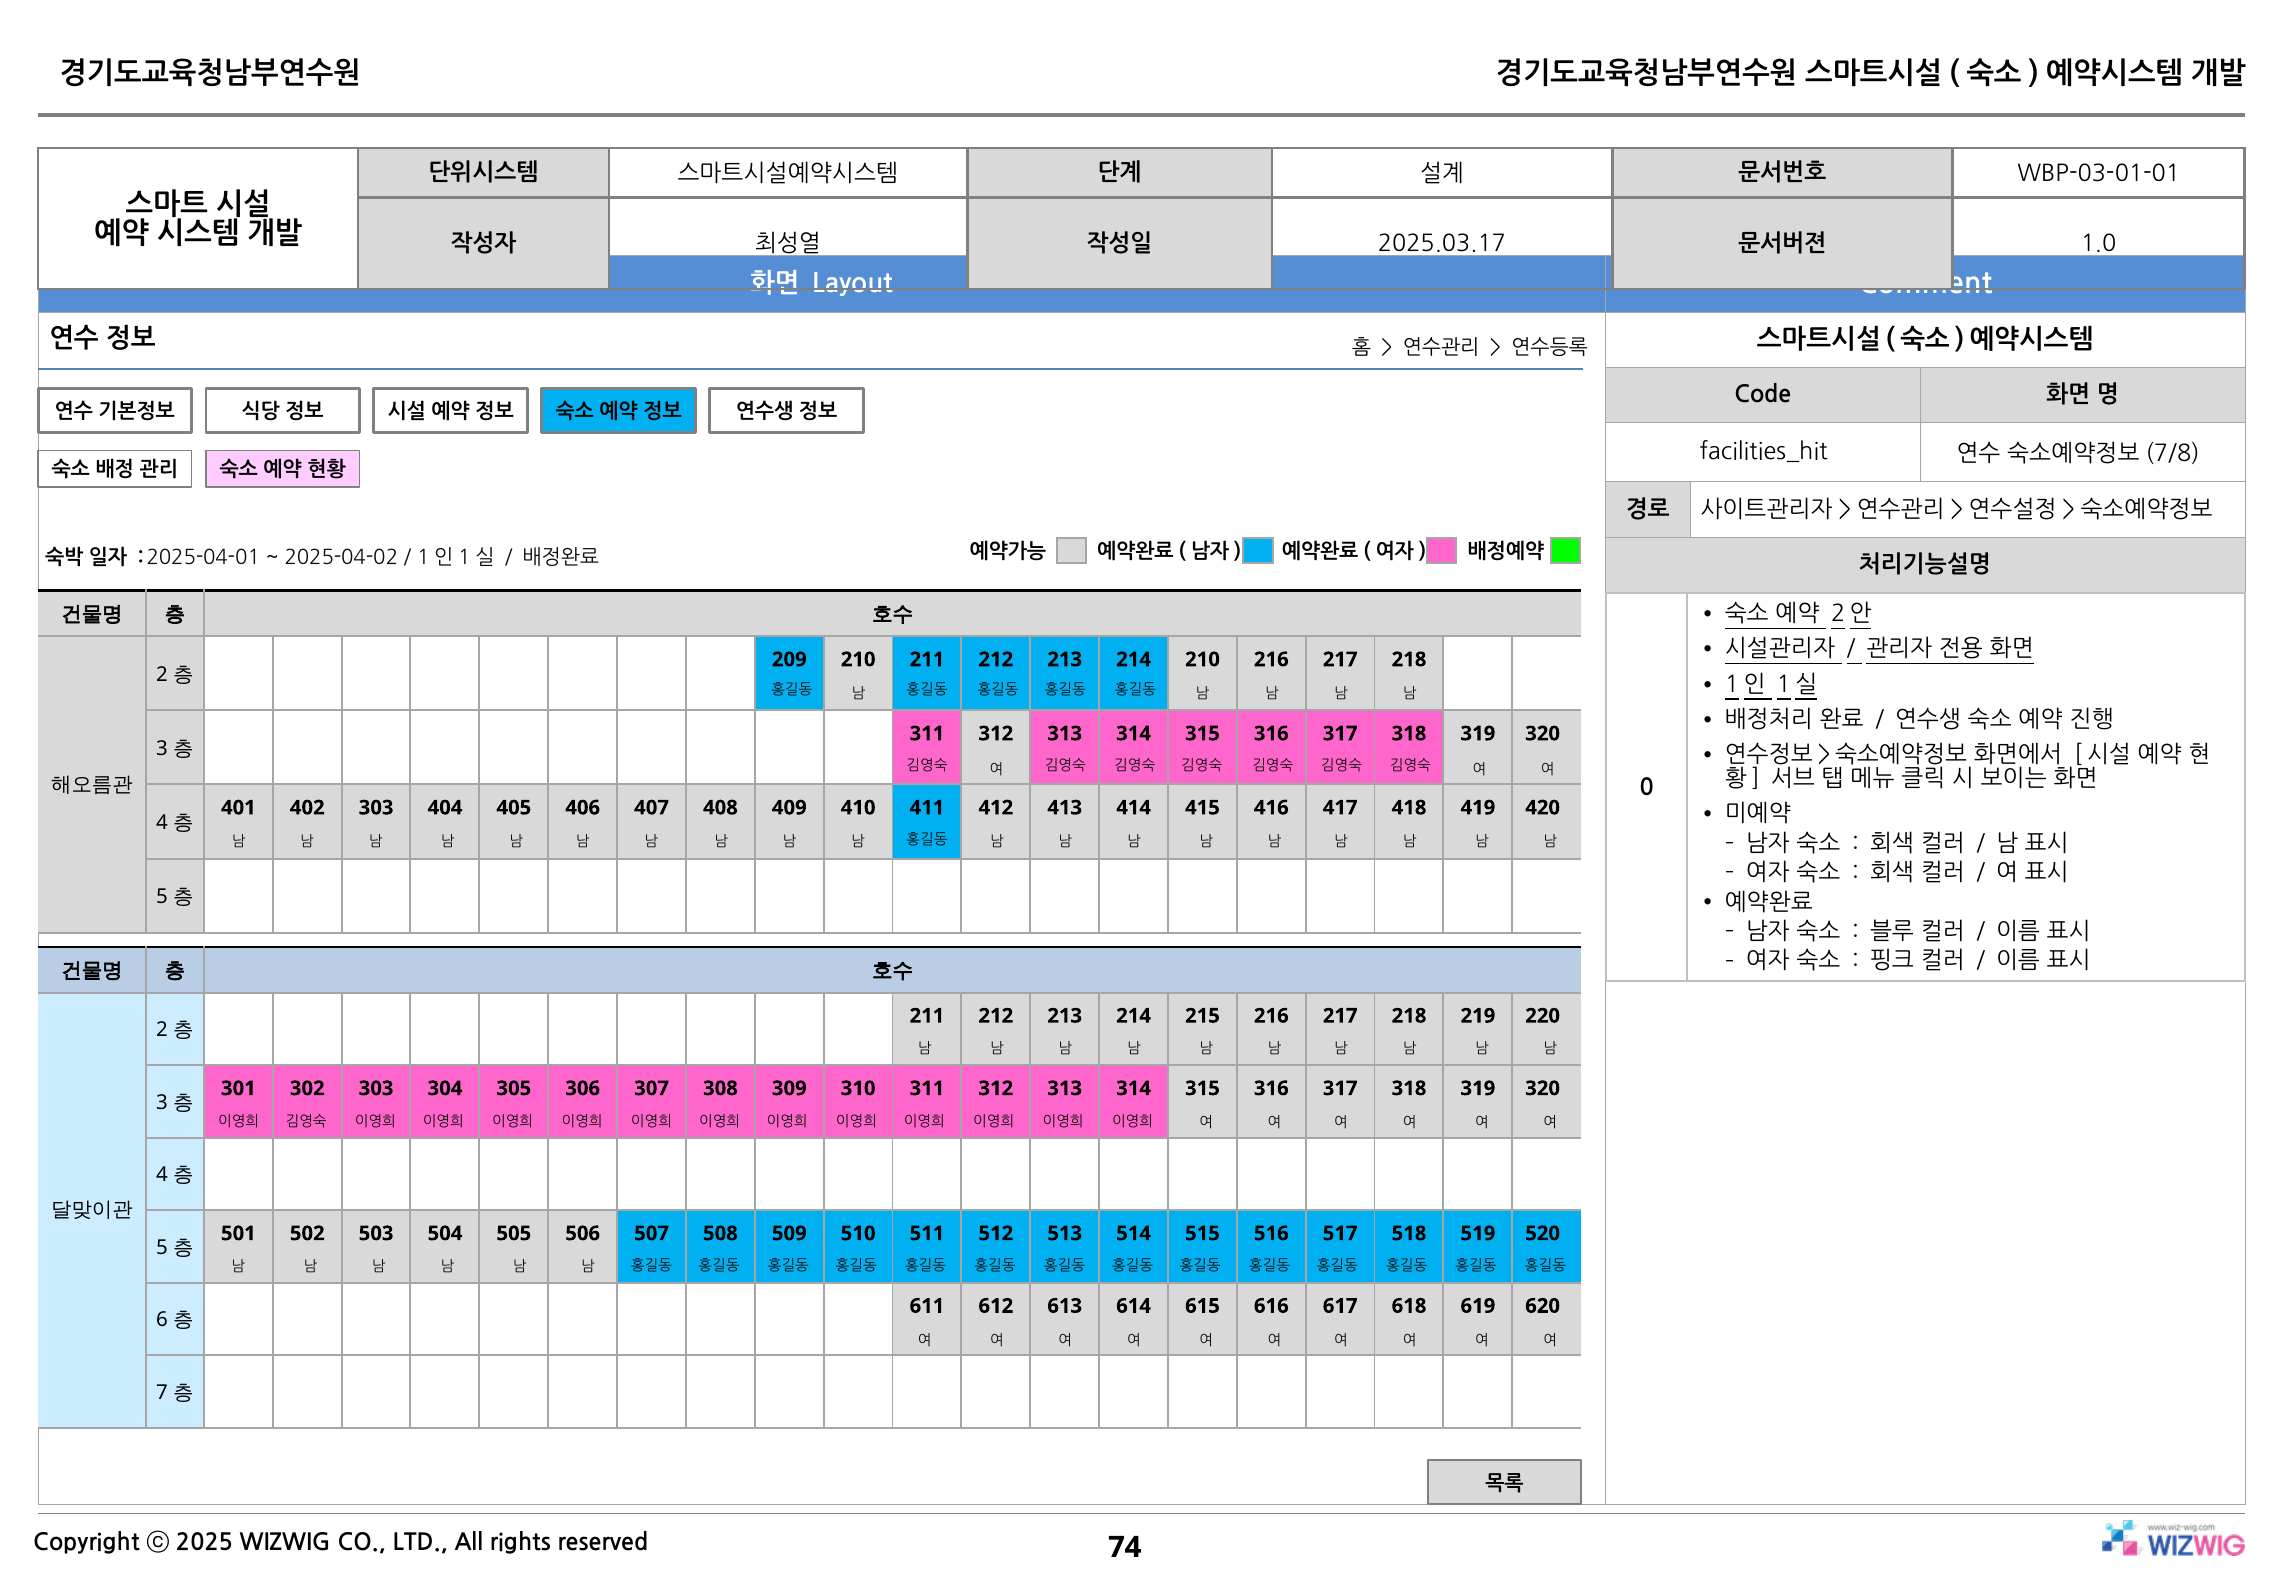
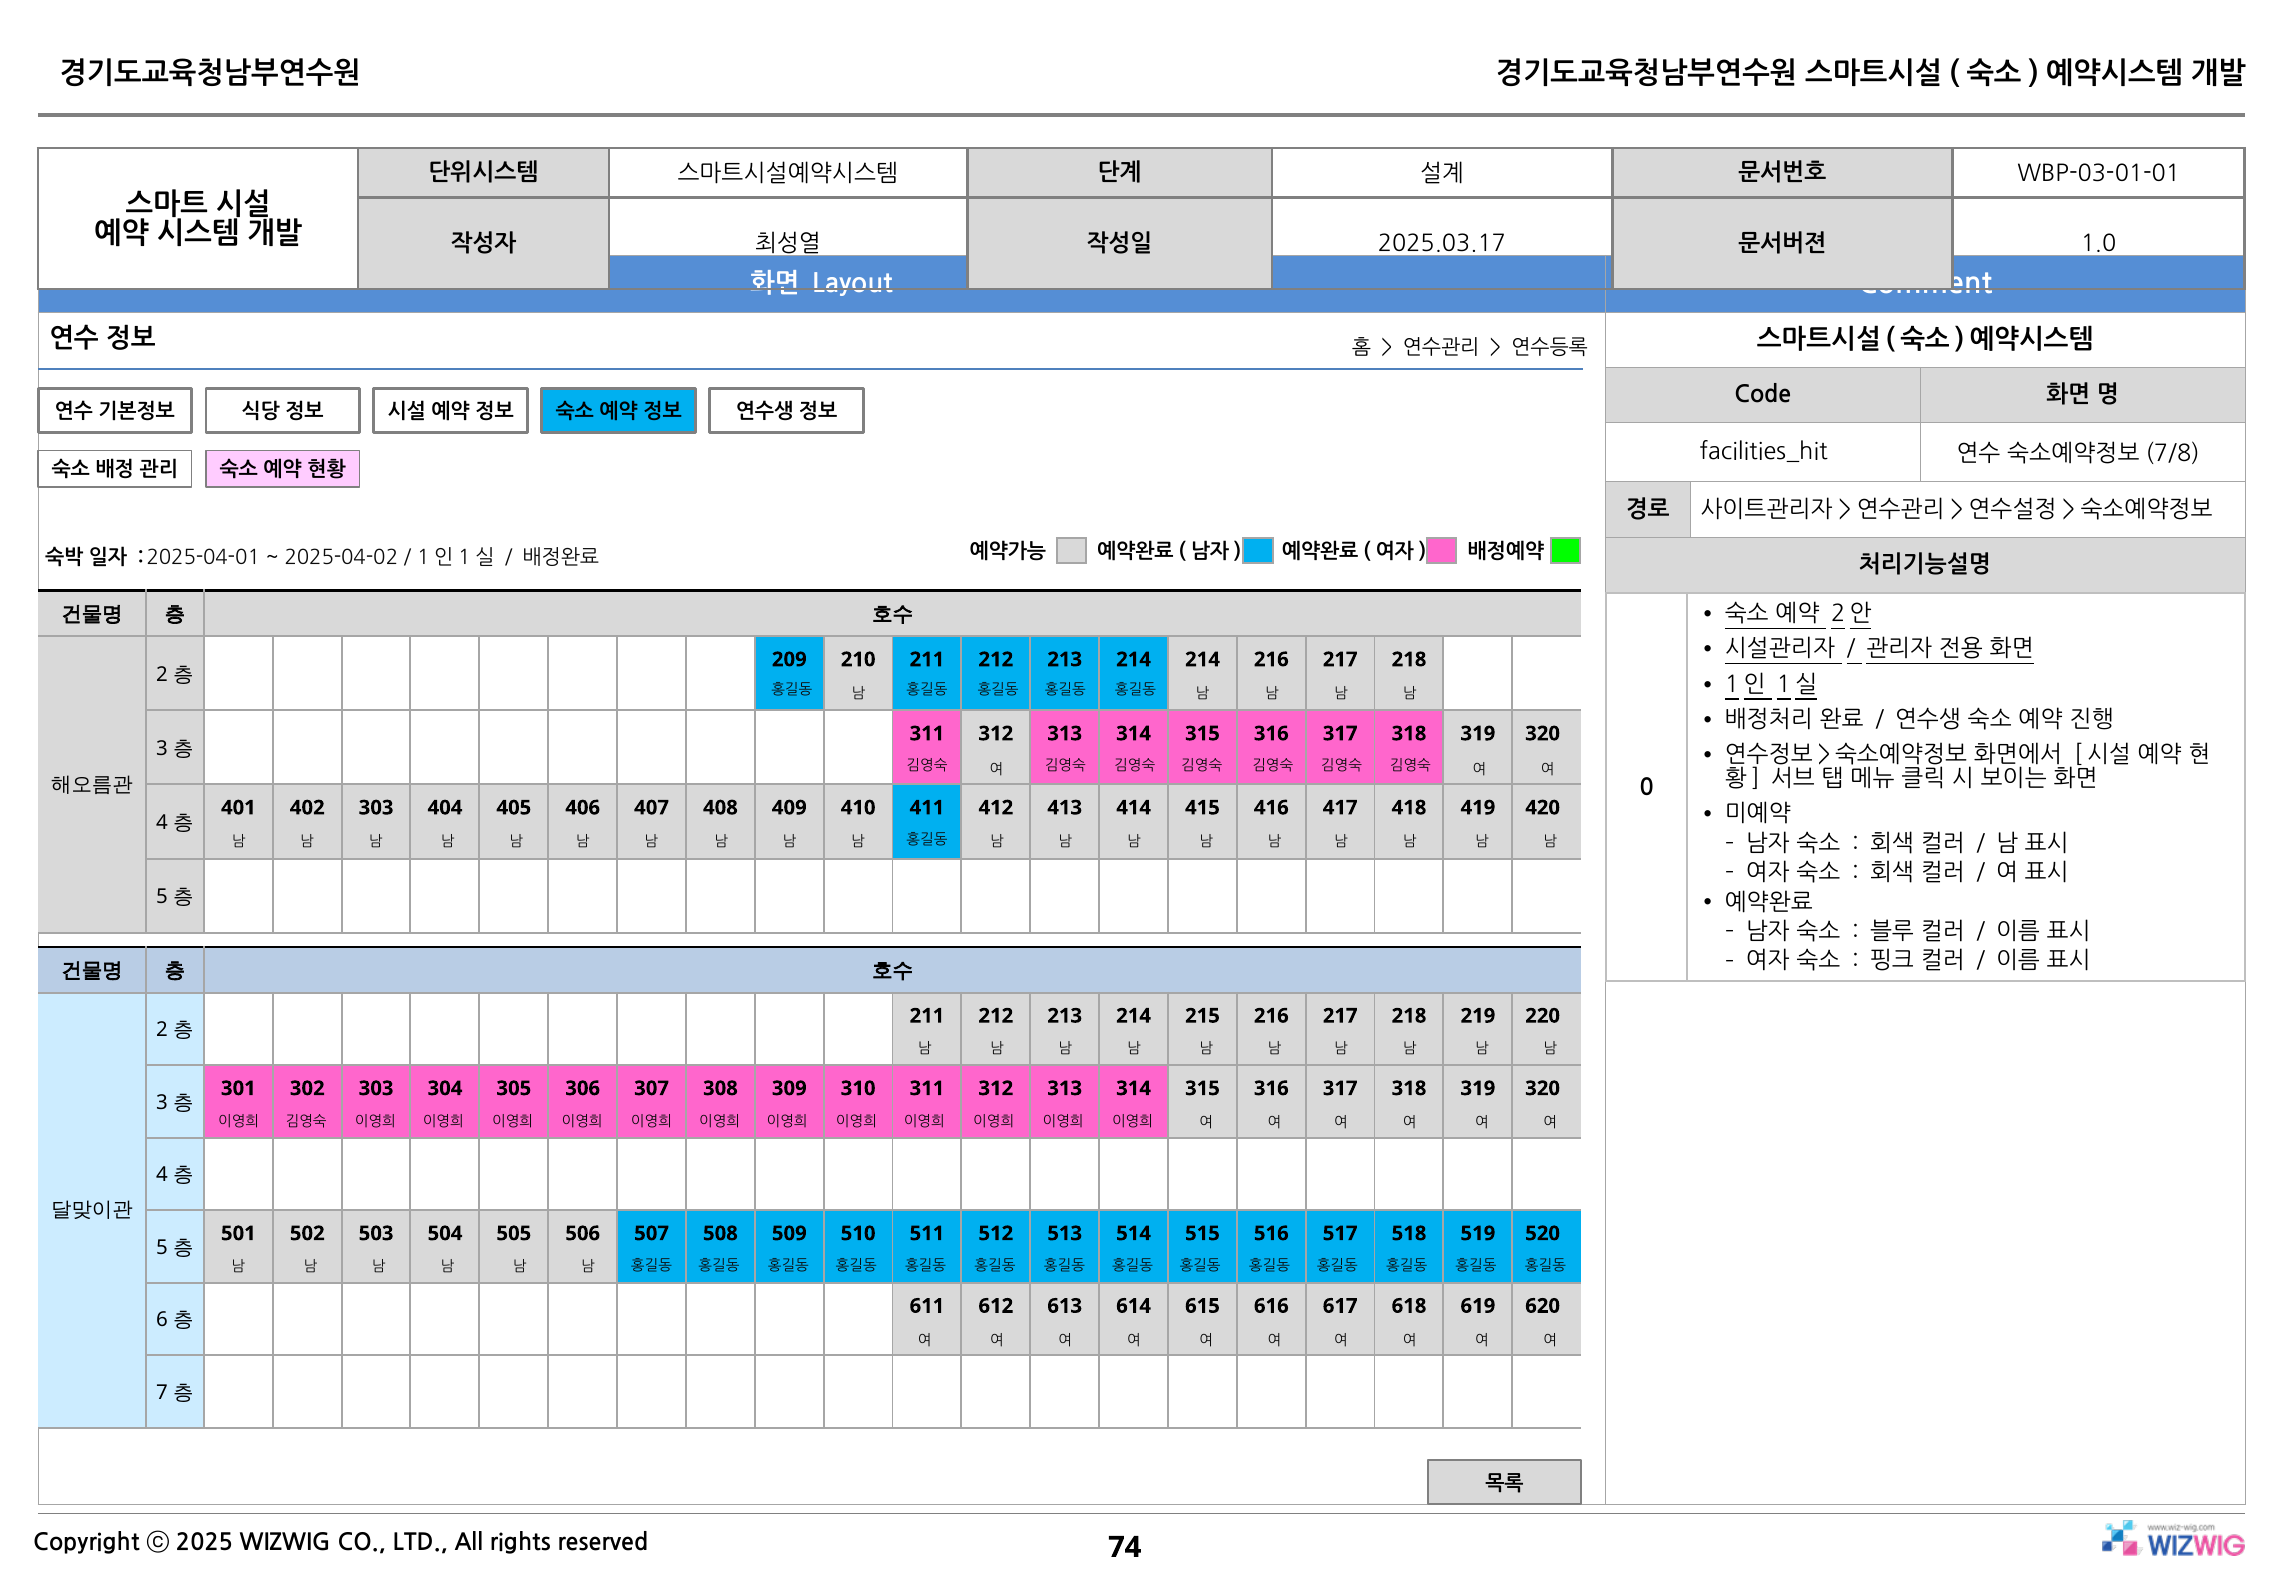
214 210: 210 -> 214
